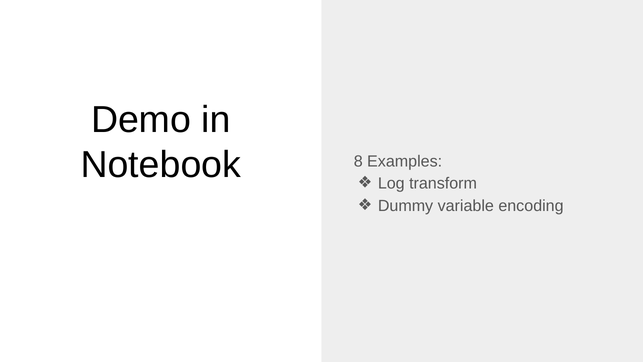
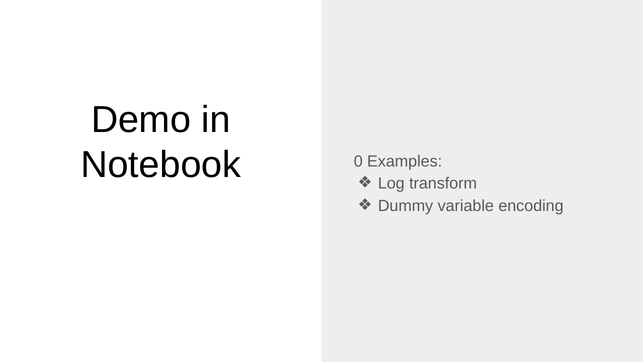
8: 8 -> 0
